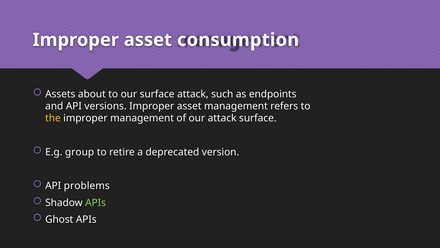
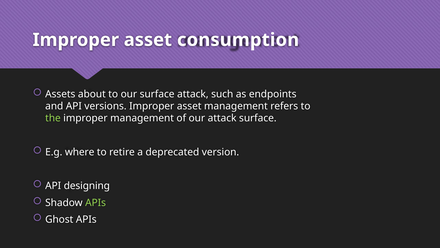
the colour: yellow -> light green
group: group -> where
problems: problems -> designing
